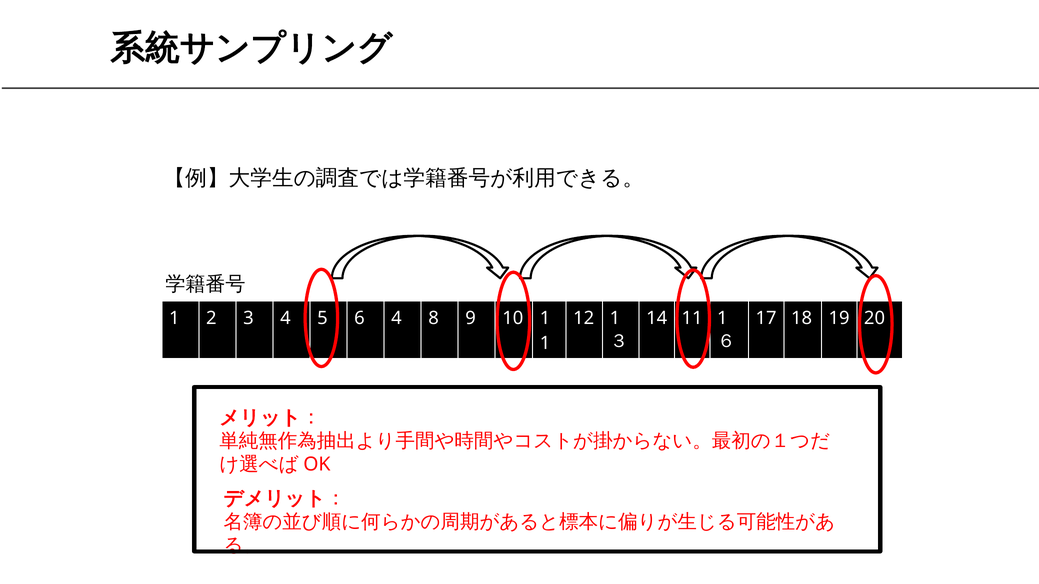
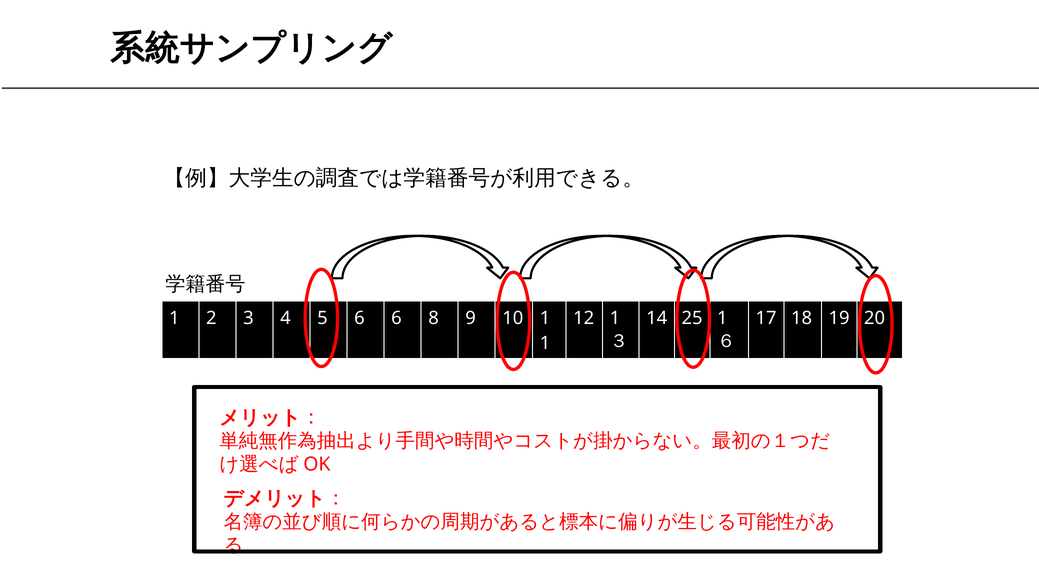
6 4: 4 -> 6
11: 11 -> 25
